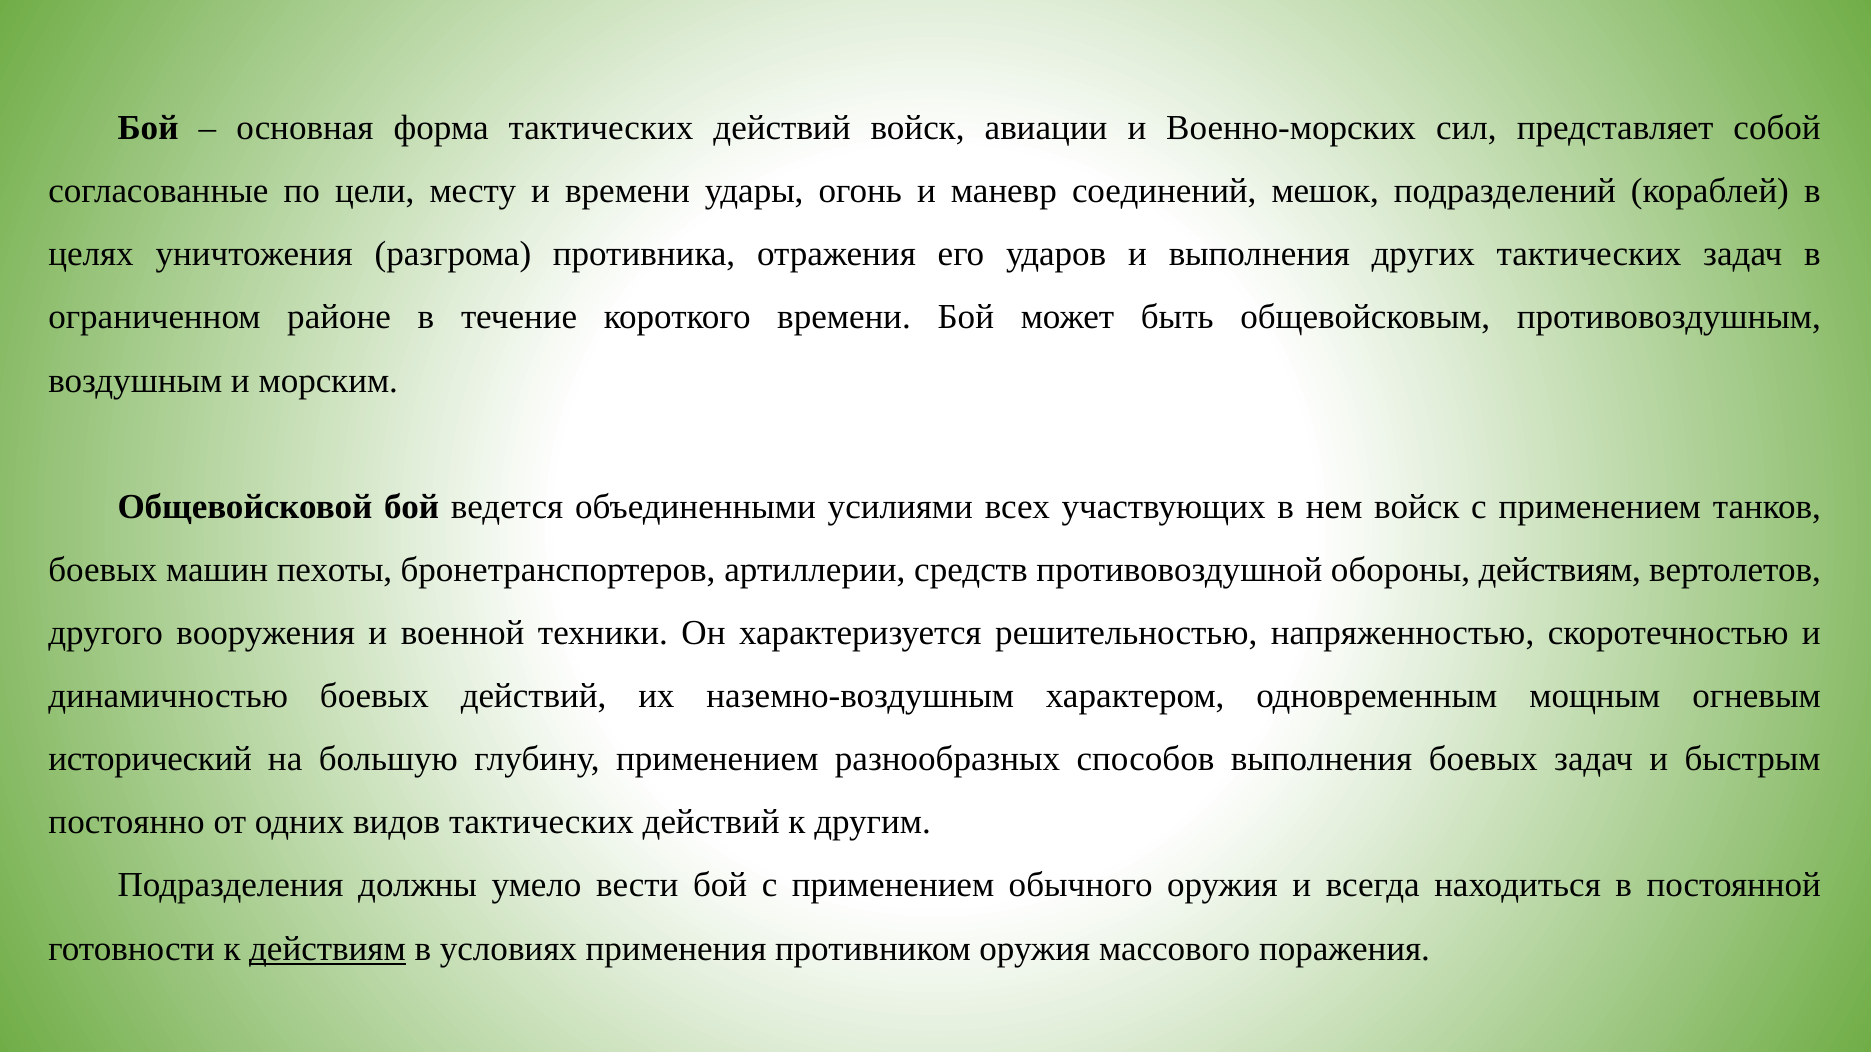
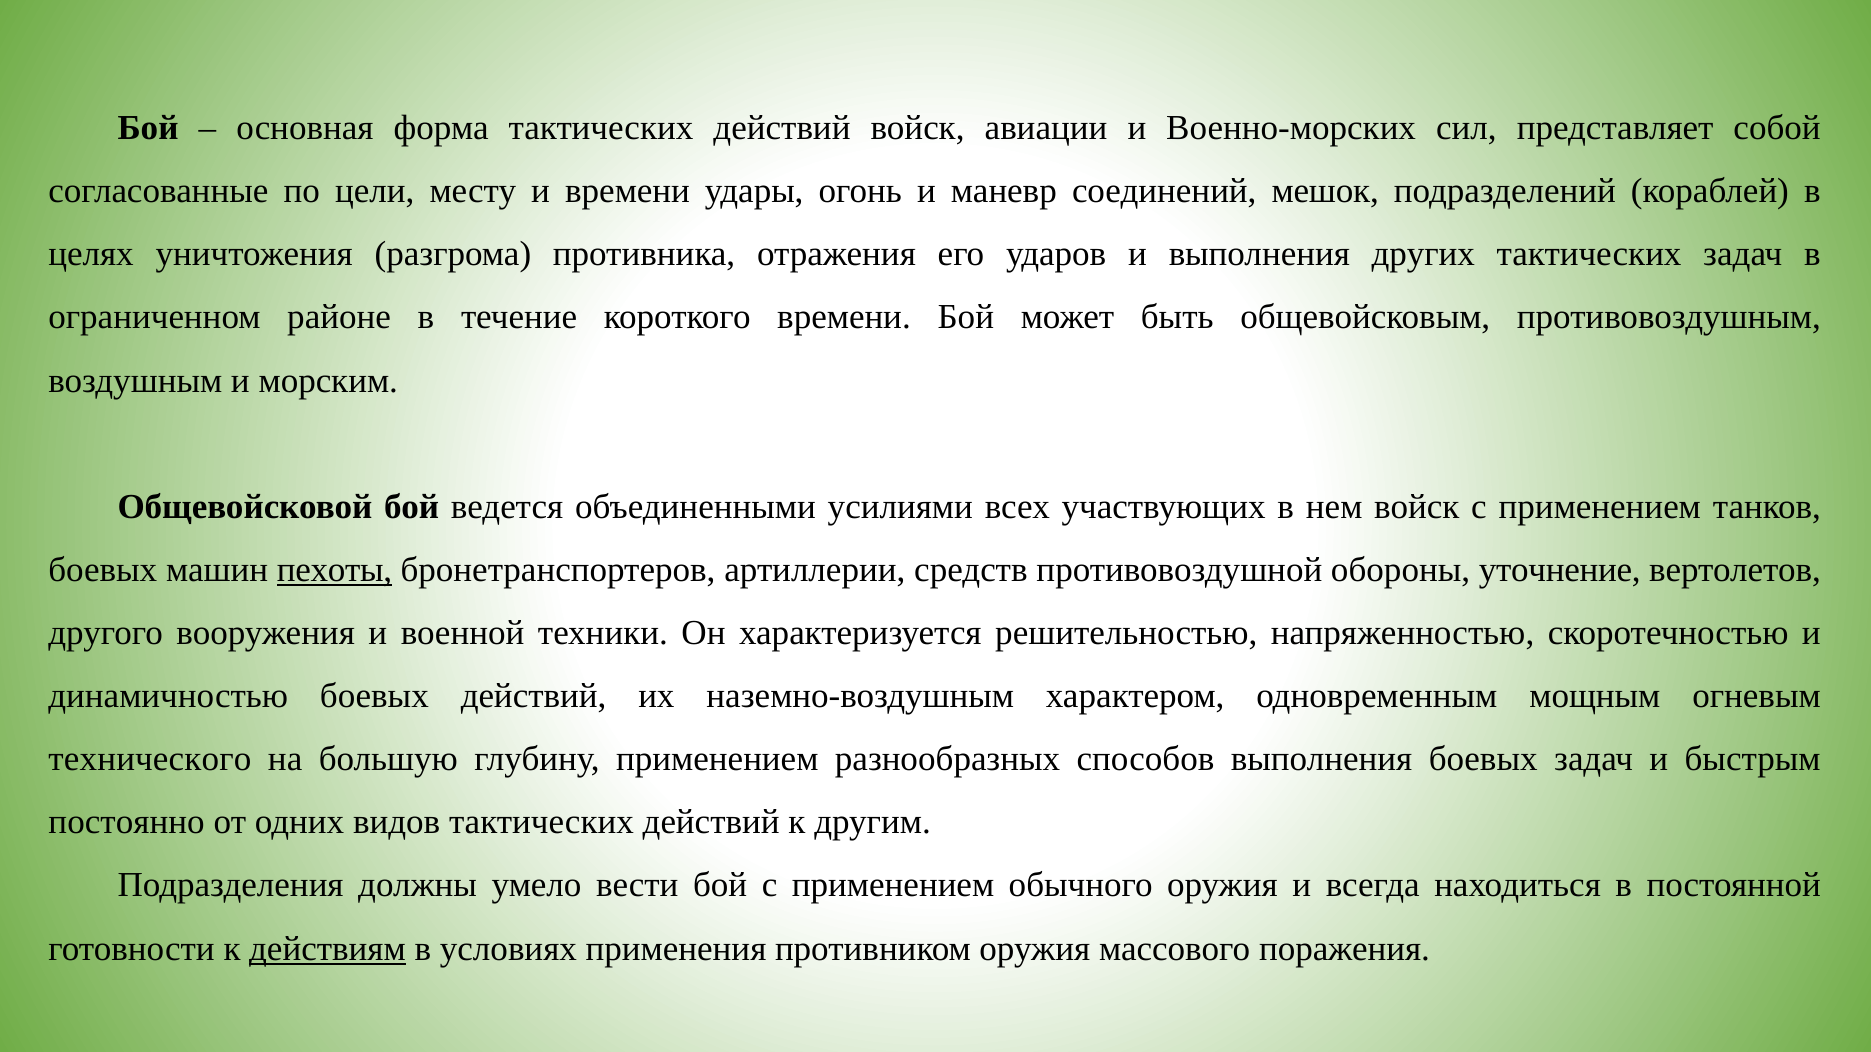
пехоты underline: none -> present
обороны действиям: действиям -> уточнение
исторический: исторический -> технического
